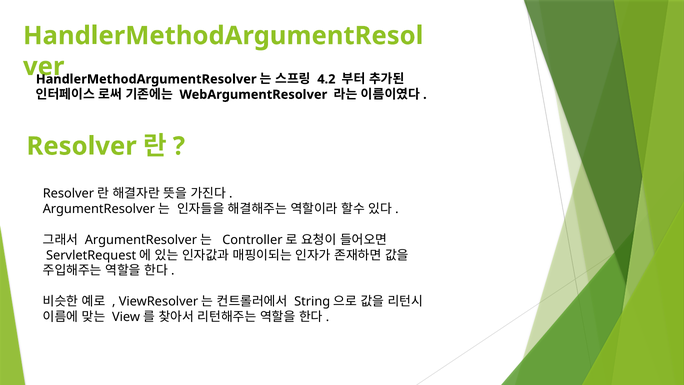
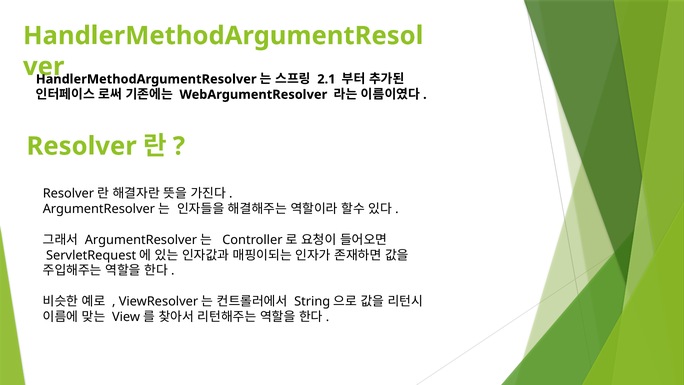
4.2: 4.2 -> 2.1
